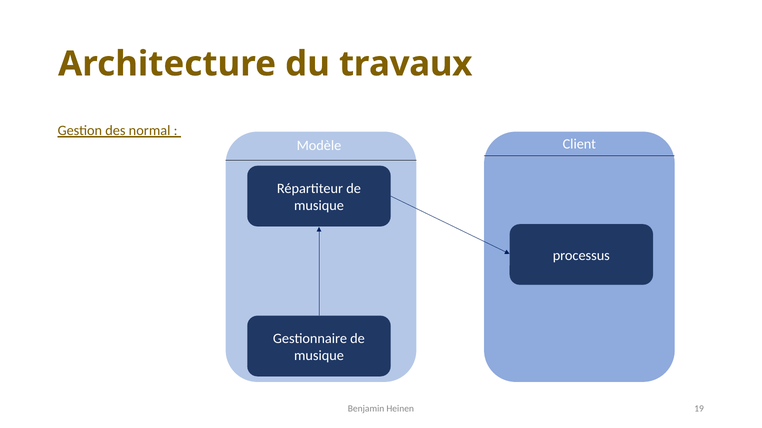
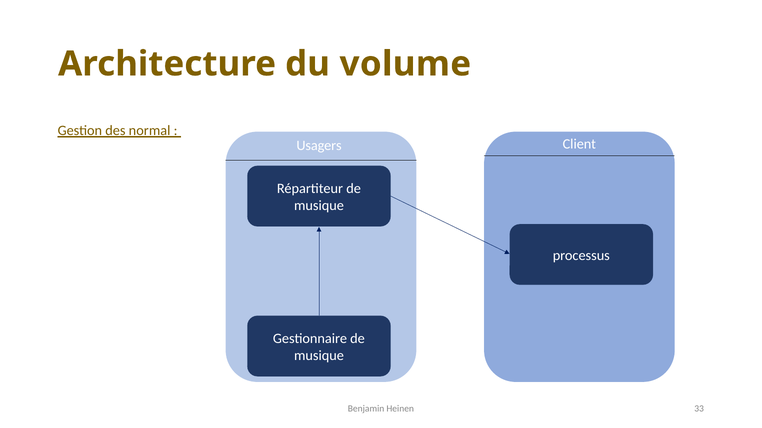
travaux: travaux -> volume
Modèle: Modèle -> Usagers
19: 19 -> 33
